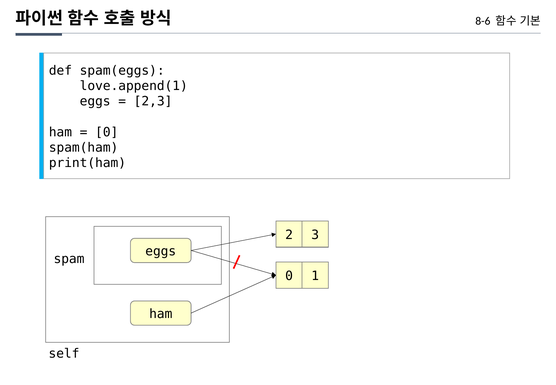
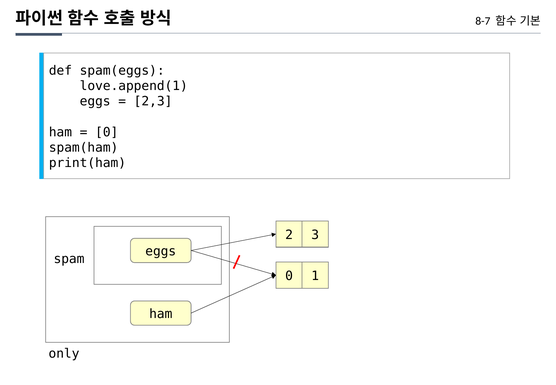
8-6: 8-6 -> 8-7
self: self -> only
